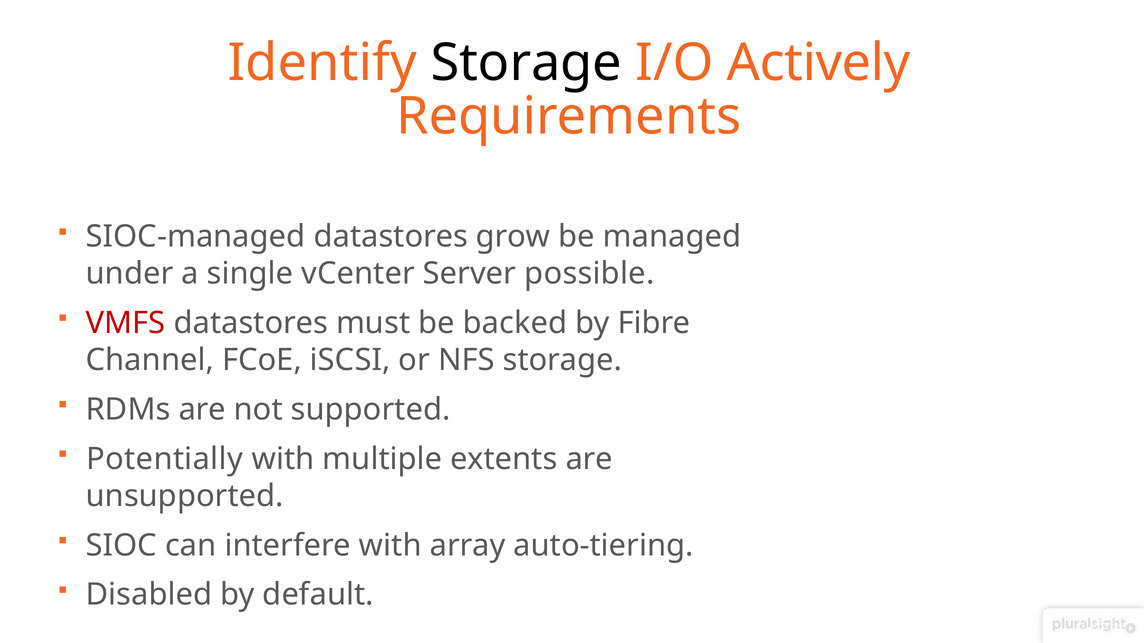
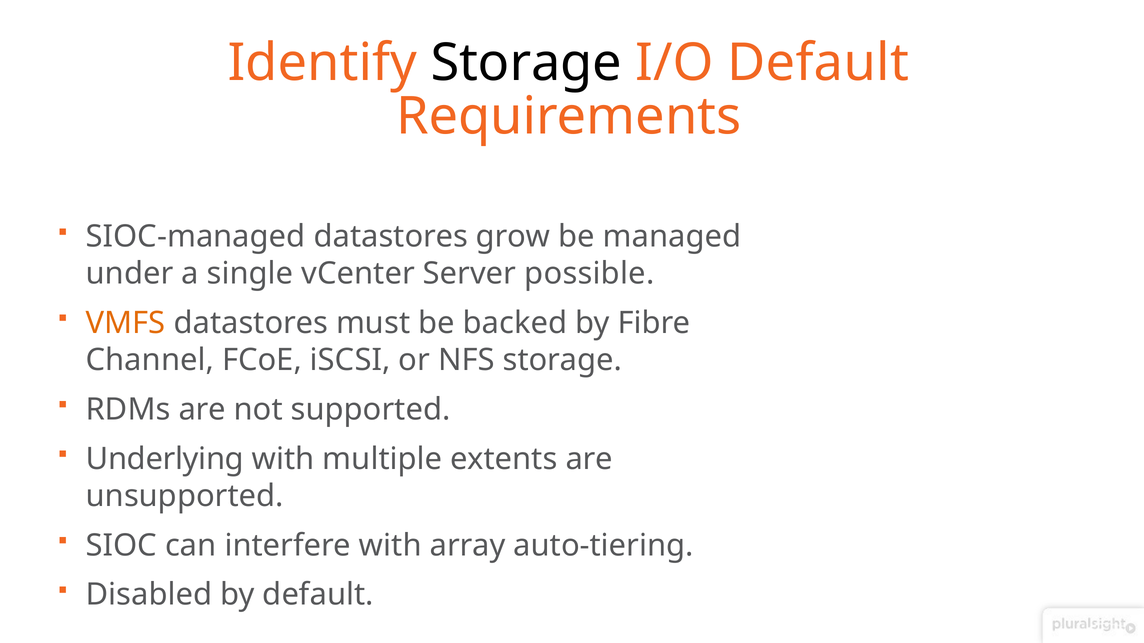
I/O Actively: Actively -> Default
VMFS colour: red -> orange
Potentially: Potentially -> Underlying
